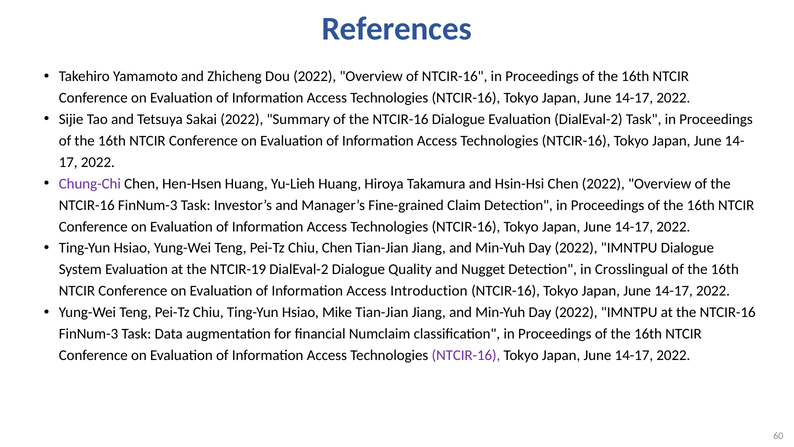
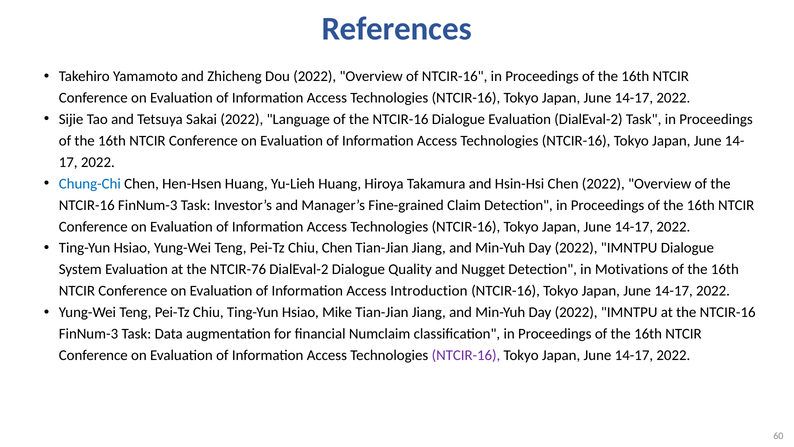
Summary: Summary -> Language
Chung-Chi colour: purple -> blue
NTCIR-19: NTCIR-19 -> NTCIR-76
Crosslingual: Crosslingual -> Motivations
